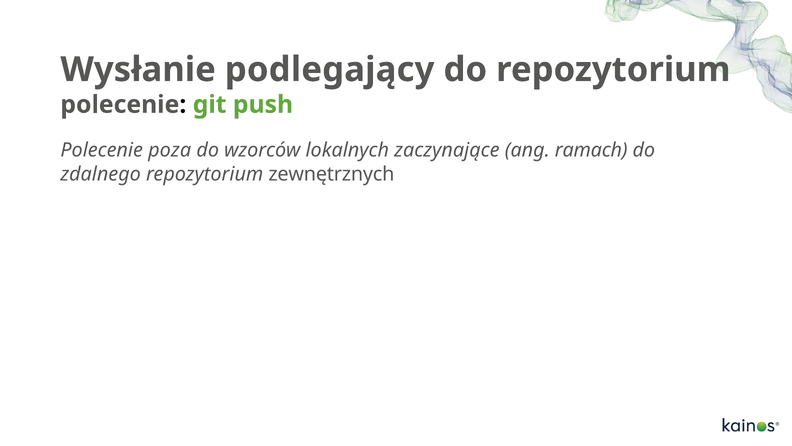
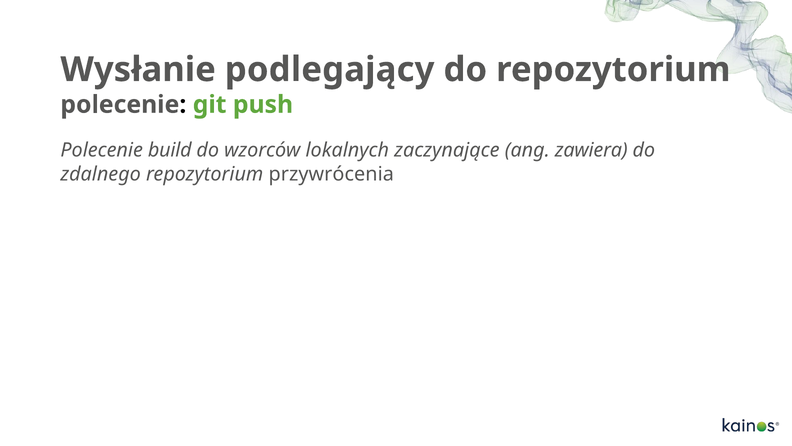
poza: poza -> build
ramach: ramach -> zawiera
zewnętrznych: zewnętrznych -> przywrócenia
